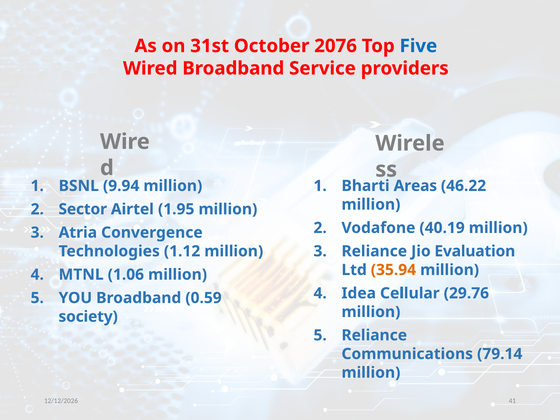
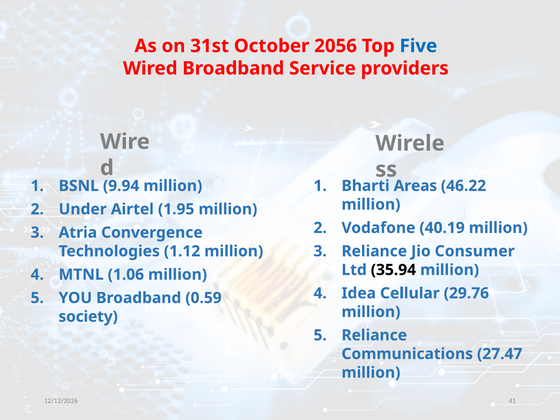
2076: 2076 -> 2056
Sector: Sector -> Under
Evaluation: Evaluation -> Consumer
35.94 colour: orange -> black
79.14: 79.14 -> 27.47
